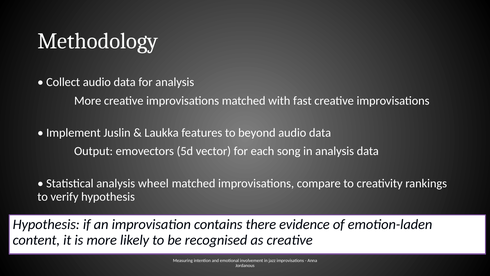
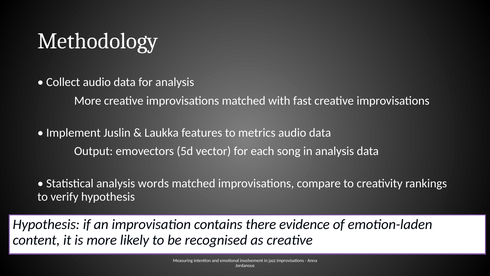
beyond: beyond -> metrics
wheel: wheel -> words
